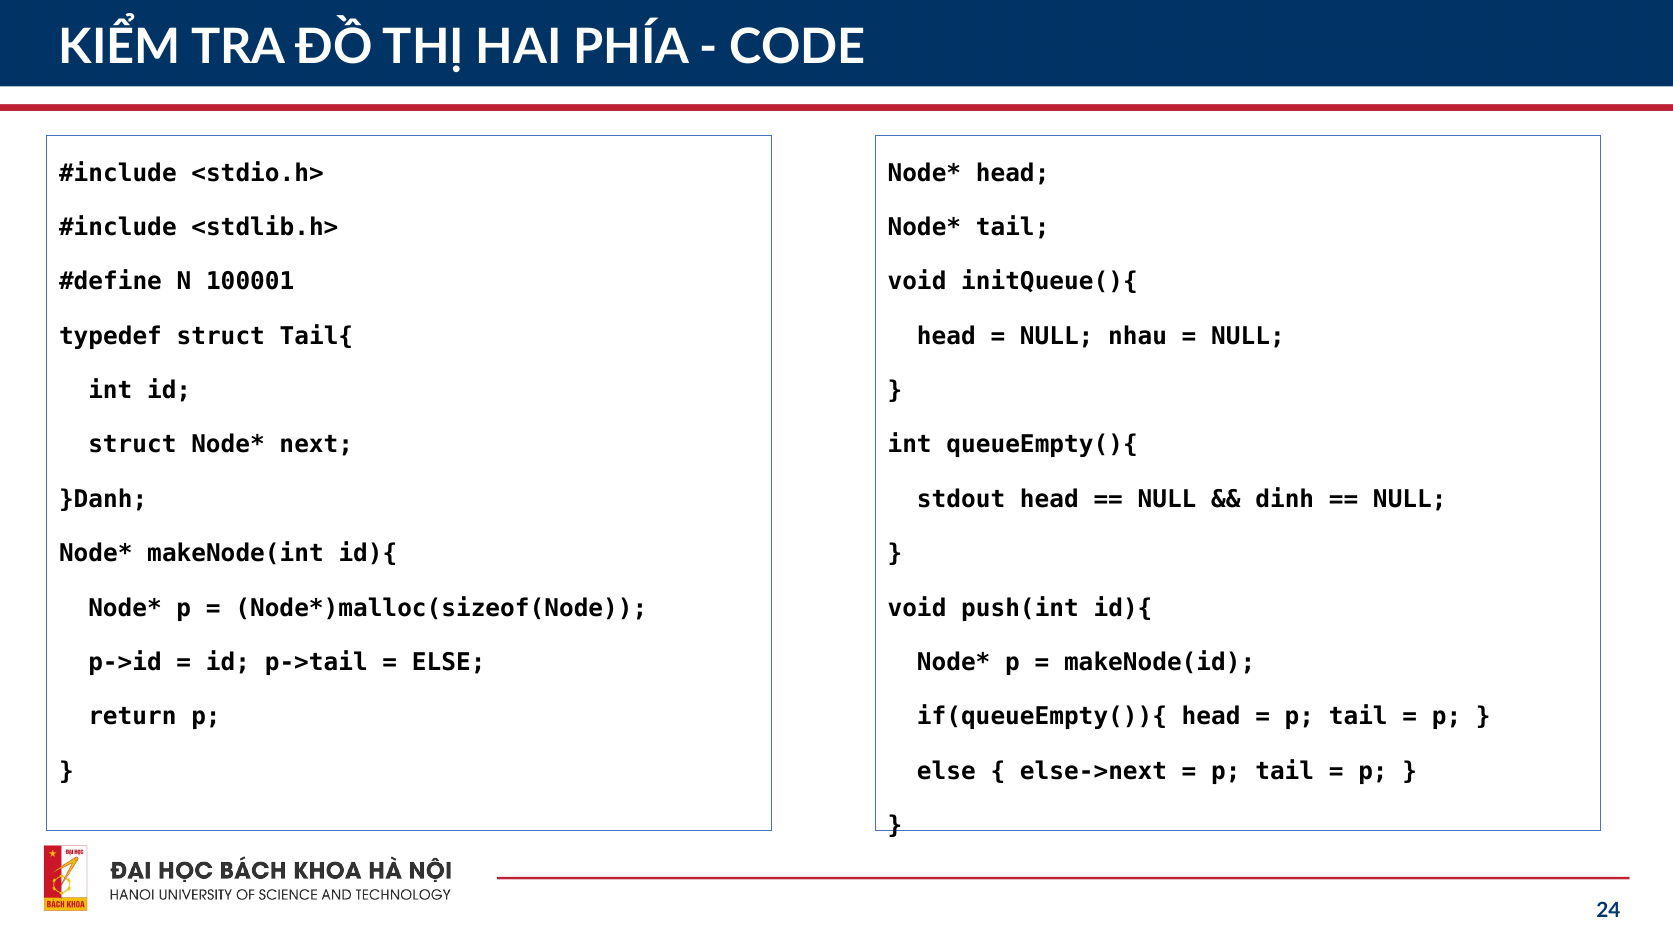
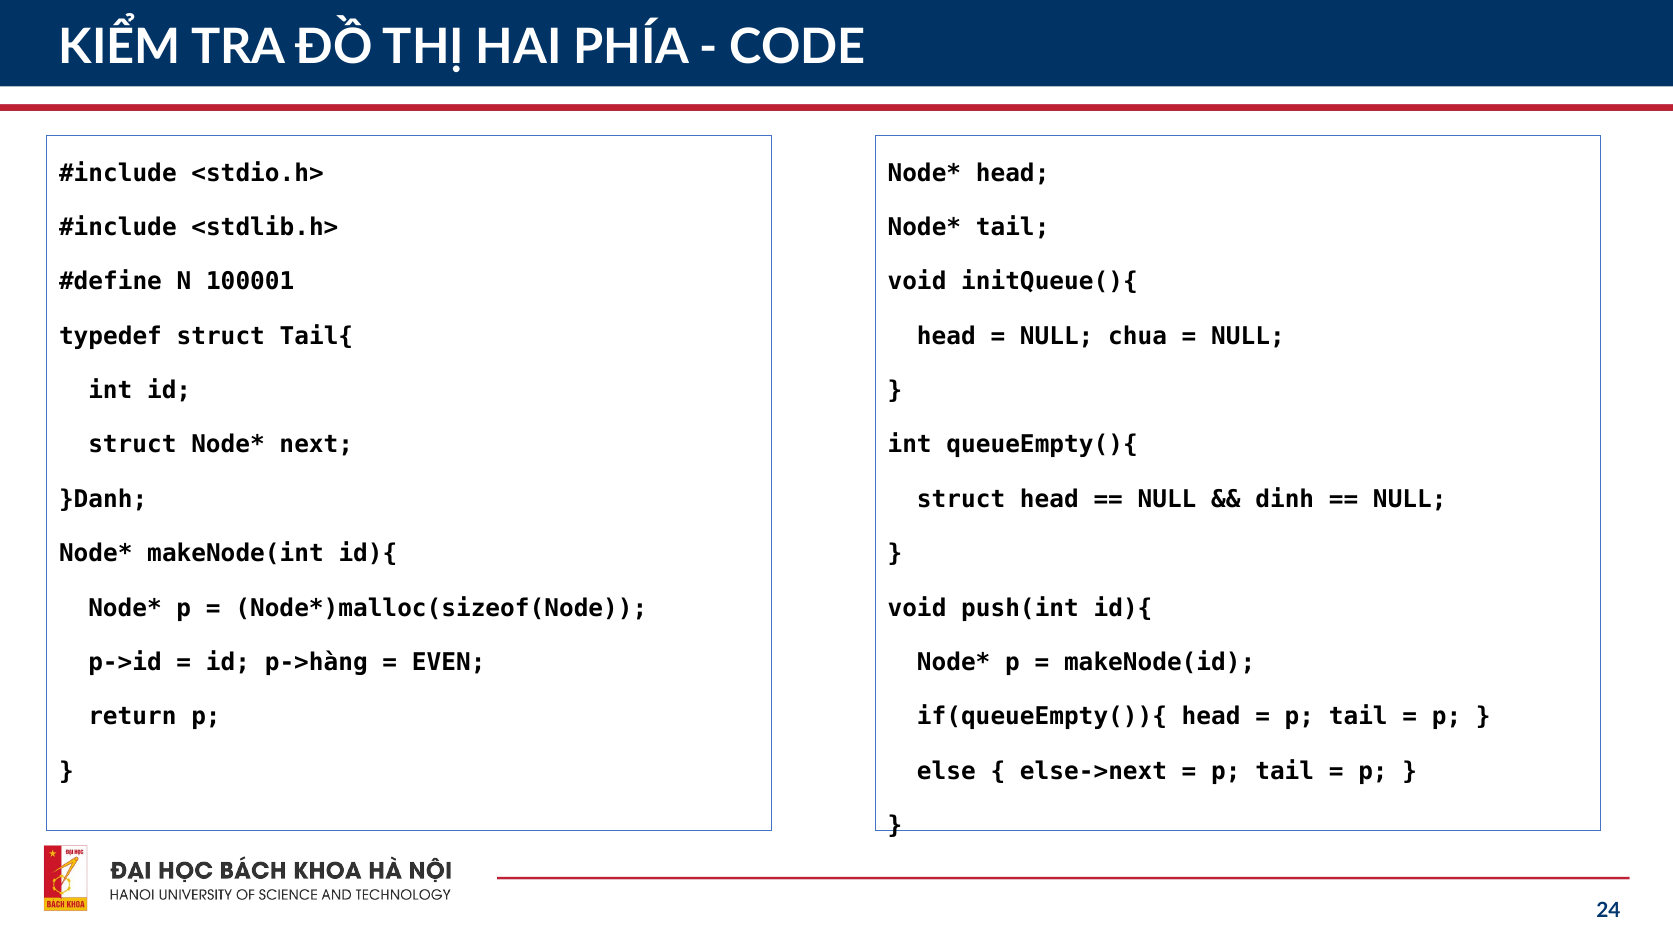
nhau: nhau -> chua
stdout at (961, 499): stdout -> struct
p->tail: p->tail -> p->hàng
ELSE at (449, 662): ELSE -> EVEN
